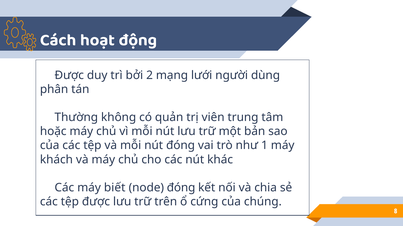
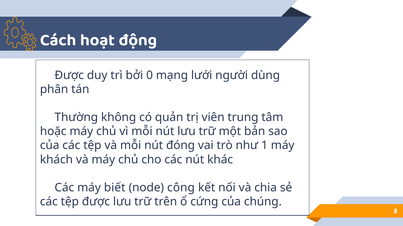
2: 2 -> 0
node đóng: đóng -> công
